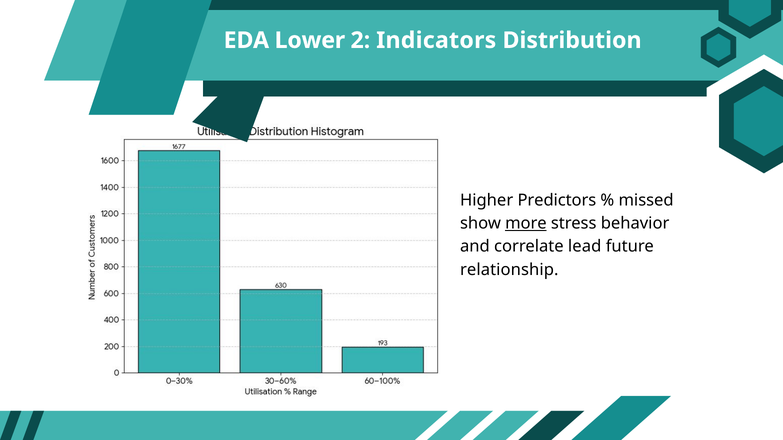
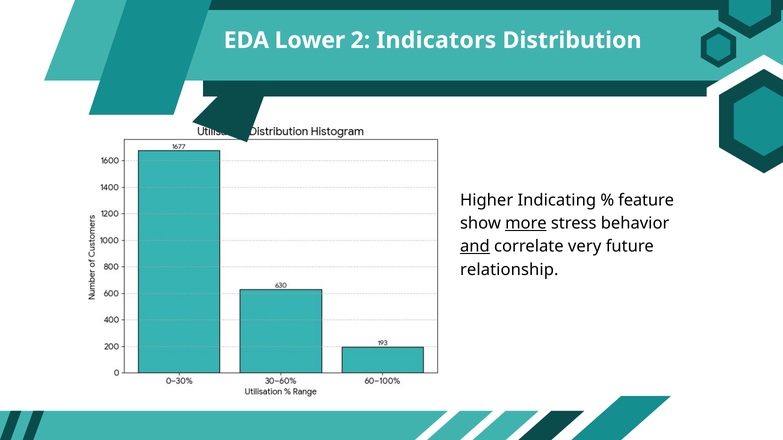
Predictors: Predictors -> Indicating
missed: missed -> feature
and underline: none -> present
lead: lead -> very
